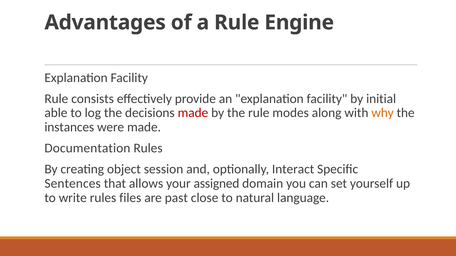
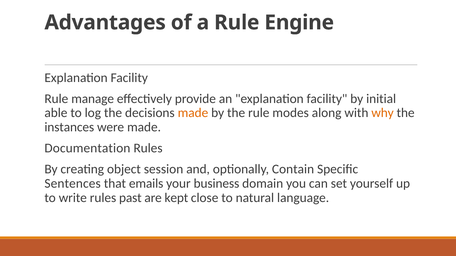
consists: consists -> manage
made at (193, 113) colour: red -> orange
Interact: Interact -> Contain
allows: allows -> emails
assigned: assigned -> business
files: files -> past
past: past -> kept
